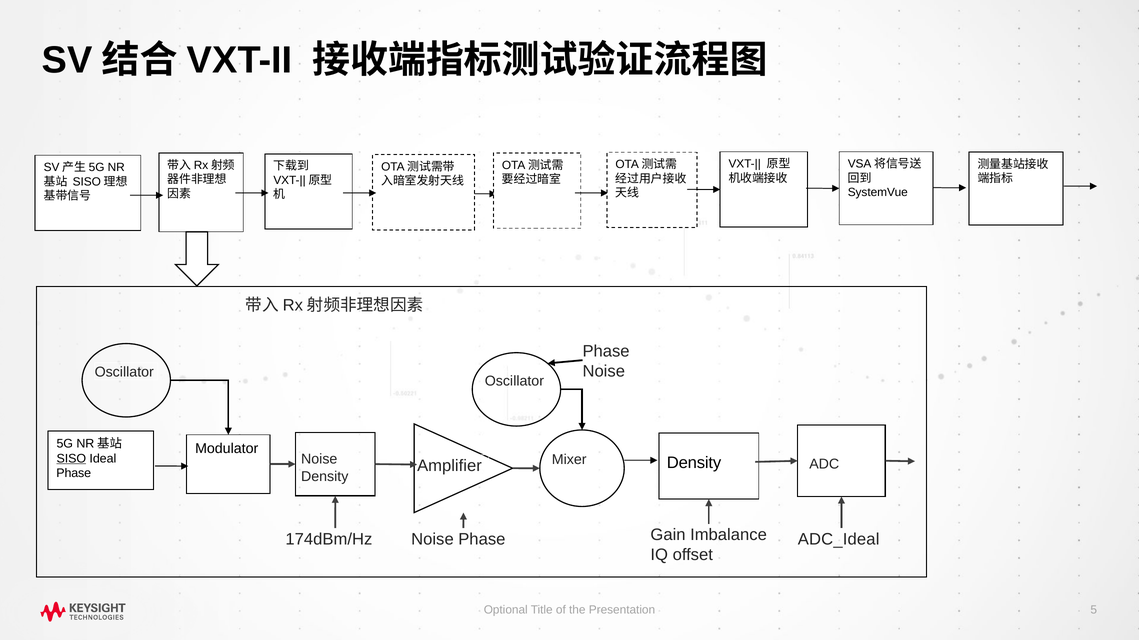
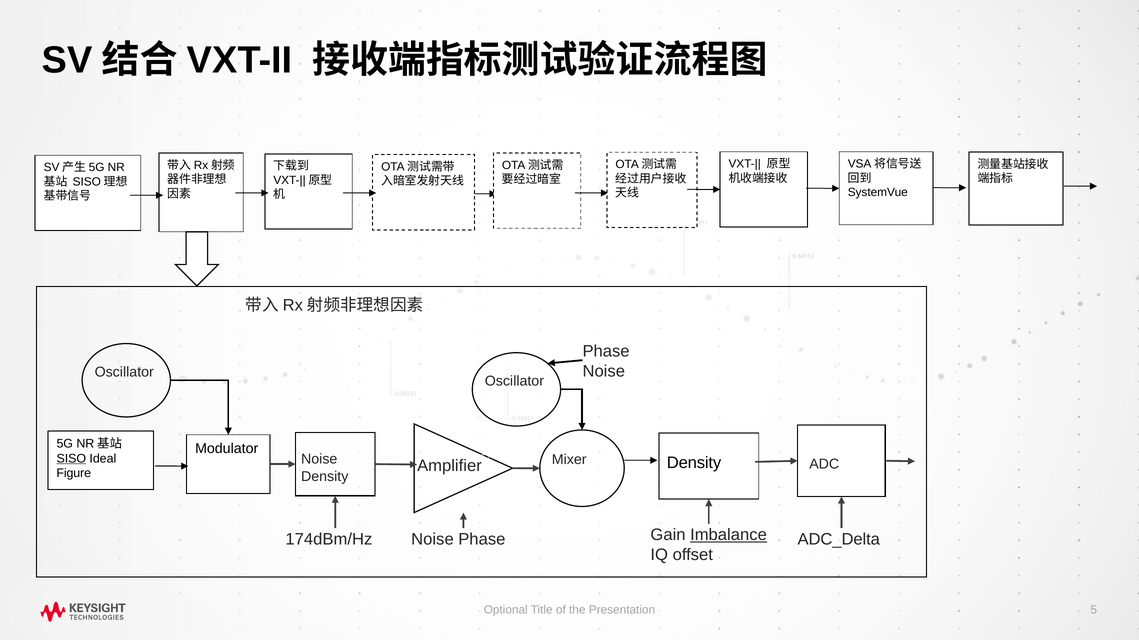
Phase at (74, 474): Phase -> Figure
Imbalance underline: none -> present
ADC_Ideal: ADC_Ideal -> ADC_Delta
